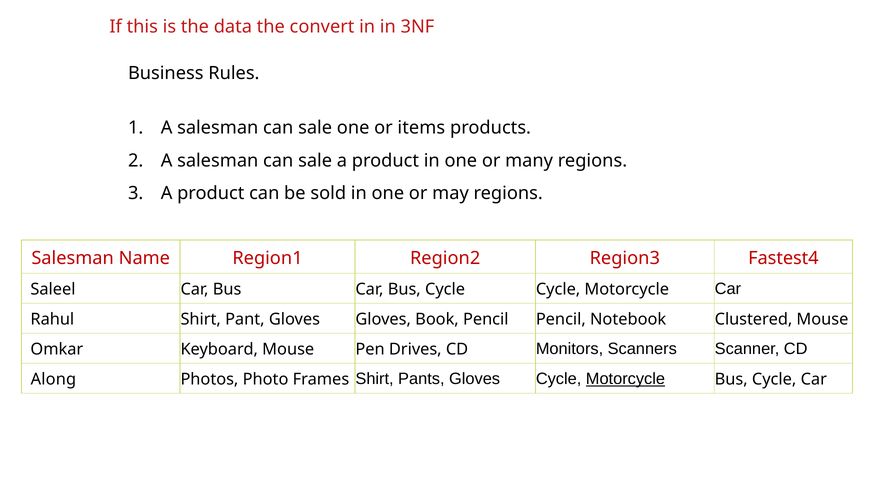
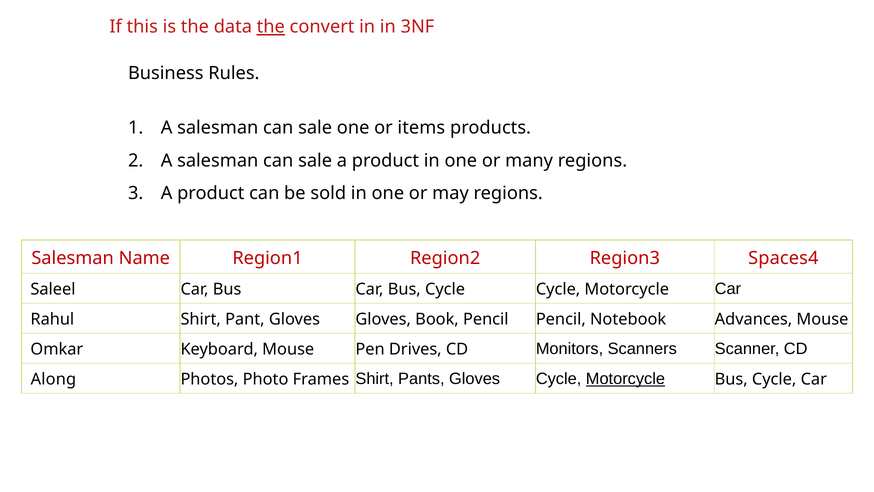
the at (271, 27) underline: none -> present
Fastest4: Fastest4 -> Spaces4
Clustered: Clustered -> Advances
